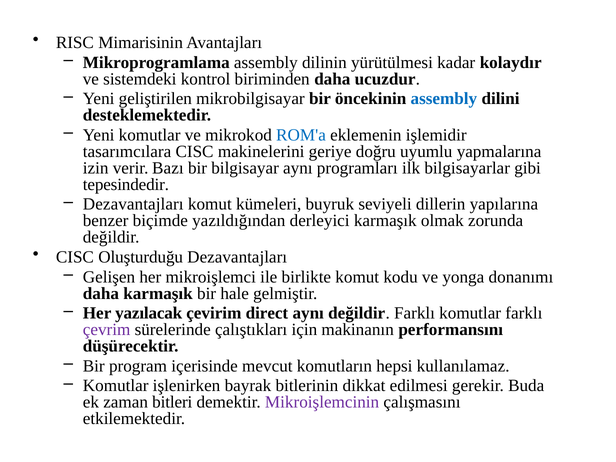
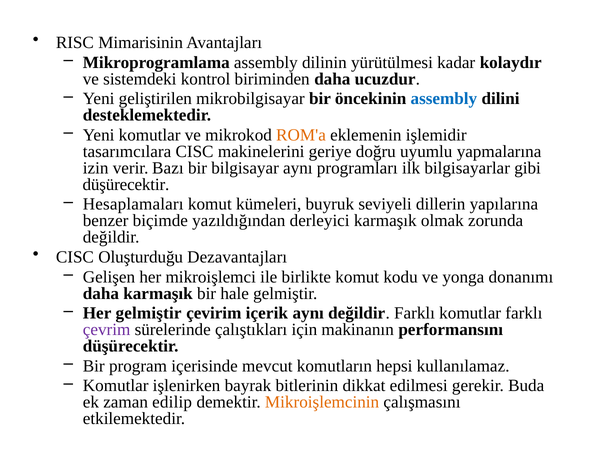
ROM'a colour: blue -> orange
tepesindedir at (126, 184): tepesindedir -> düşürecektir
Dezavantajları at (133, 204): Dezavantajları -> Hesaplamaları
Her yazılacak: yazılacak -> gelmiştir
direct: direct -> içerik
bitleri: bitleri -> edilip
Mikroişlemcinin colour: purple -> orange
